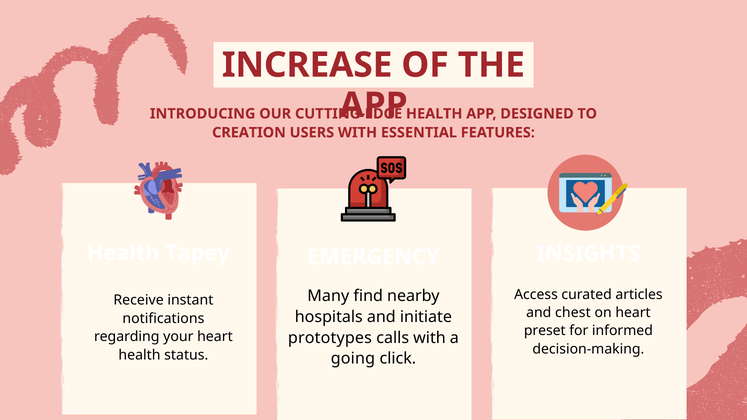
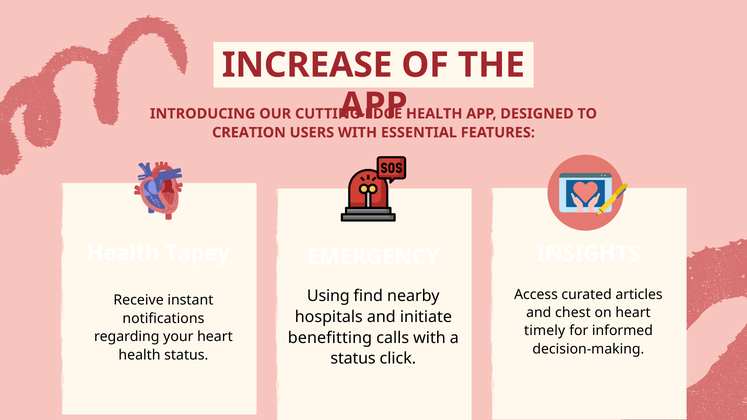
Many: Many -> Using
preset: preset -> timely
prototypes: prototypes -> benefitting
going at (353, 359): going -> status
